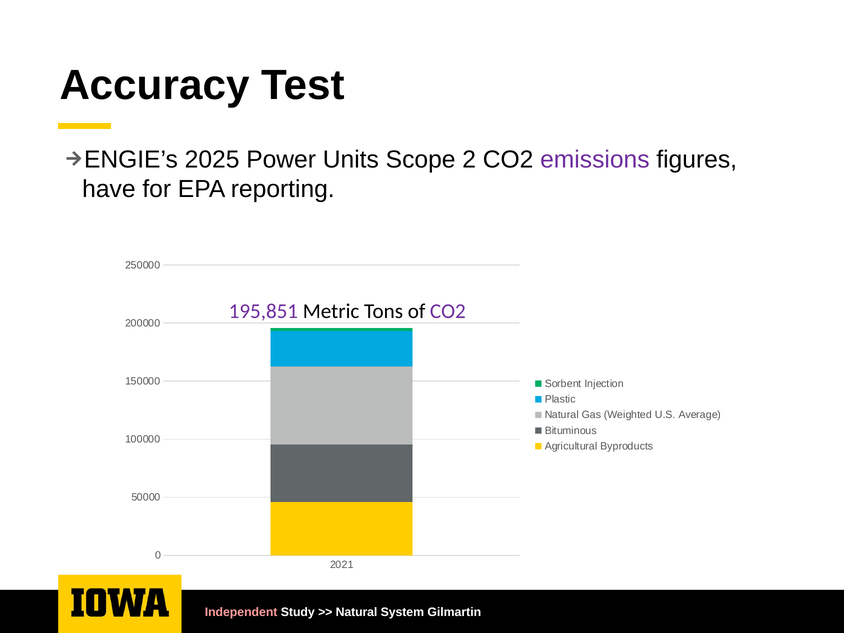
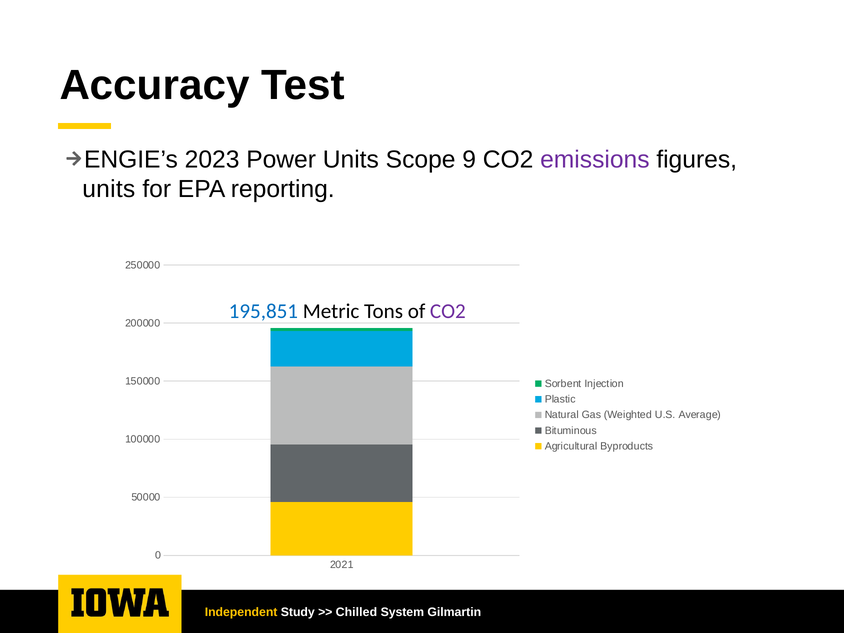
2025: 2025 -> 2023
2: 2 -> 9
have at (109, 189): have -> units
195,851 colour: purple -> blue
Independent colour: pink -> yellow
Natural at (357, 612): Natural -> Chilled
